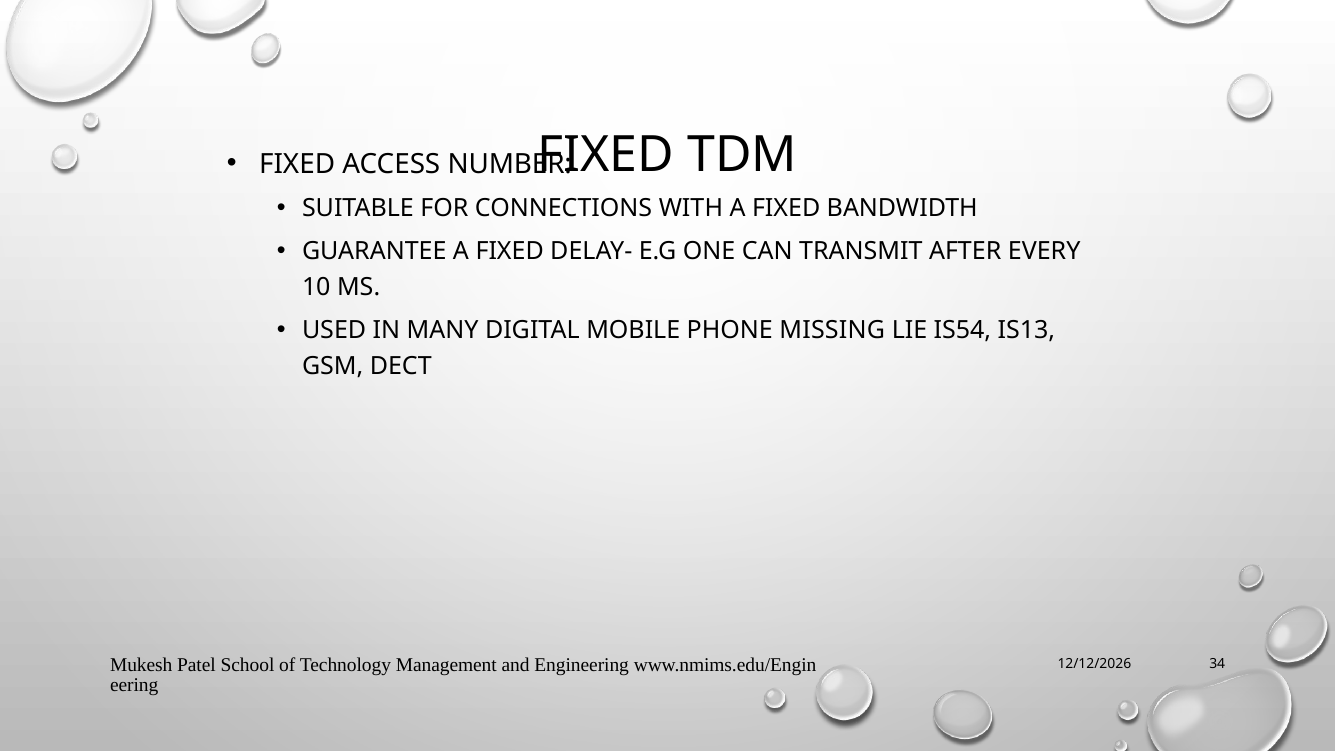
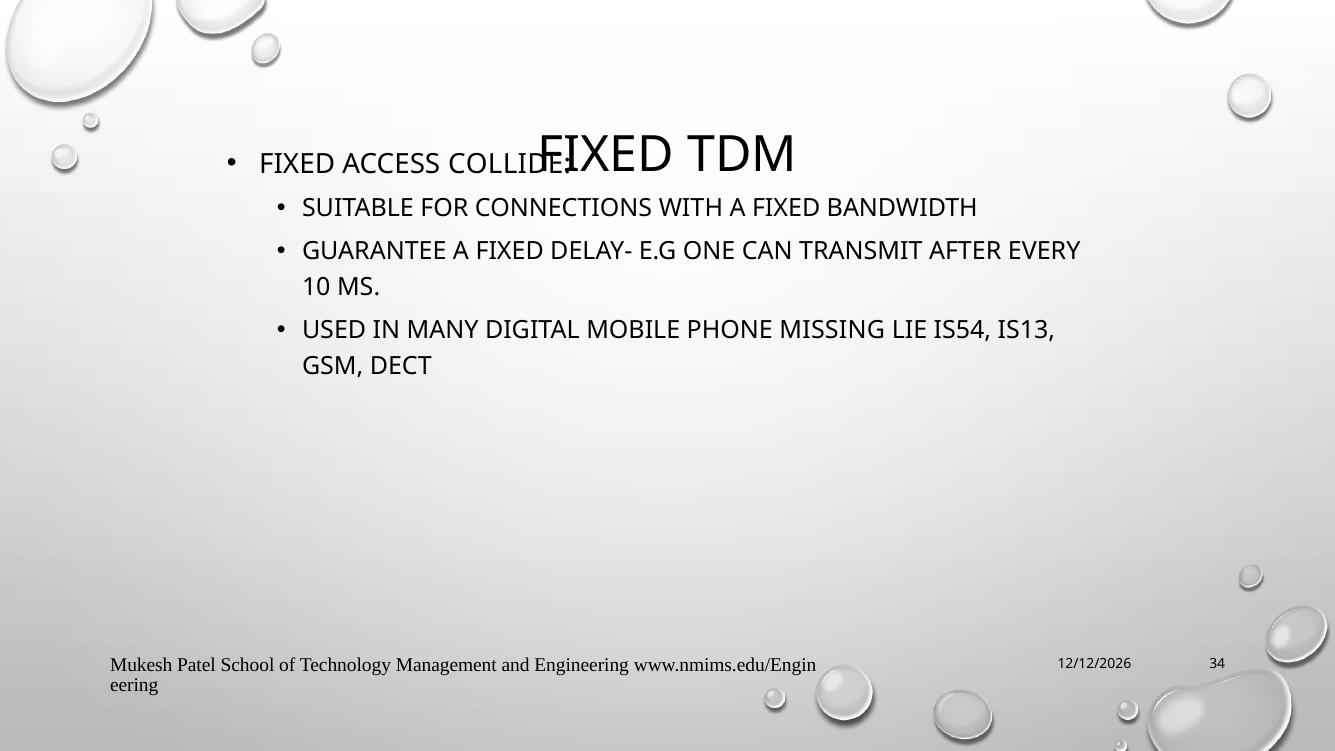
NUMBER: NUMBER -> COLLIDE
